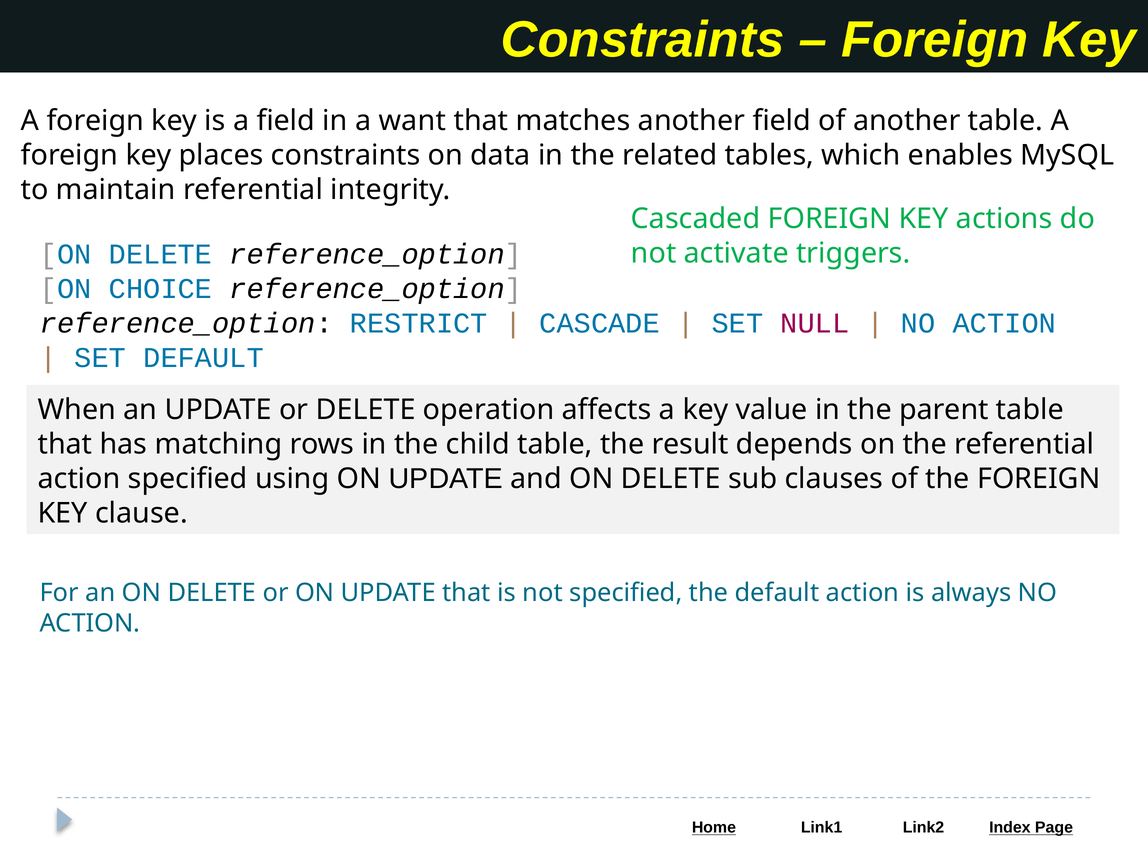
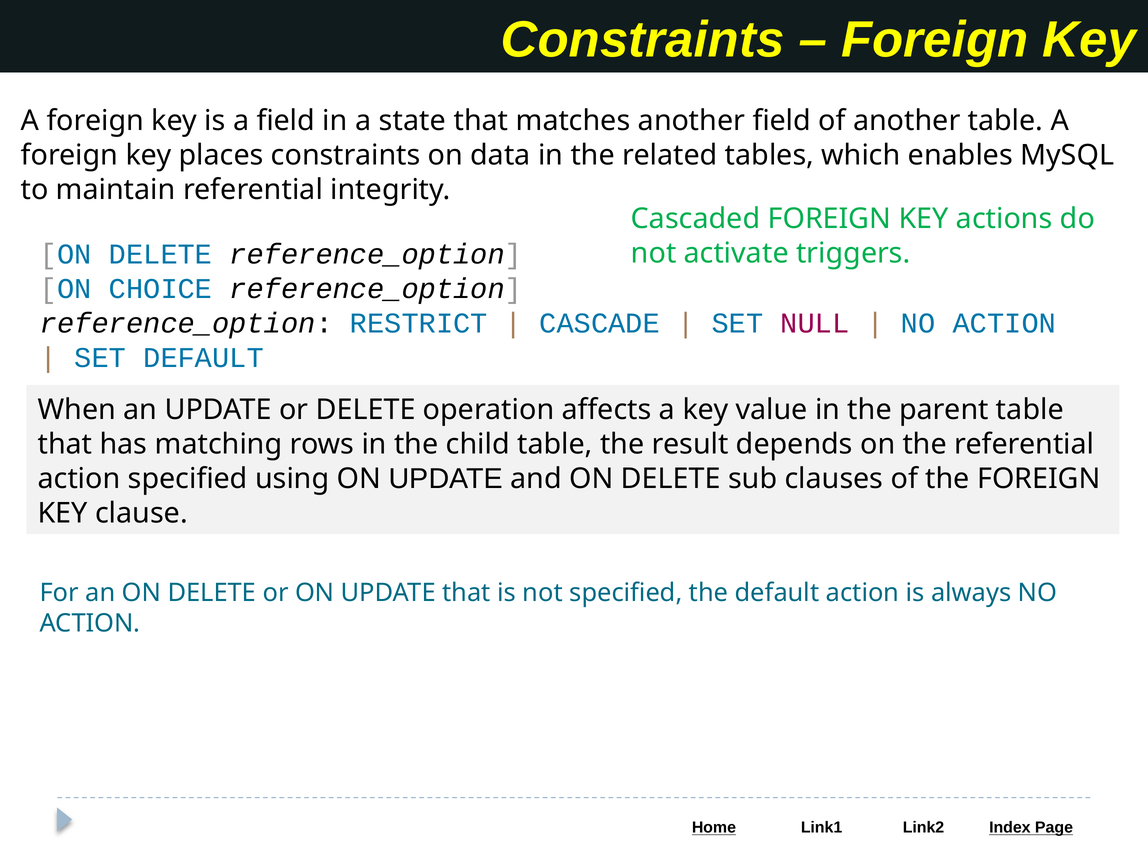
want: want -> state
